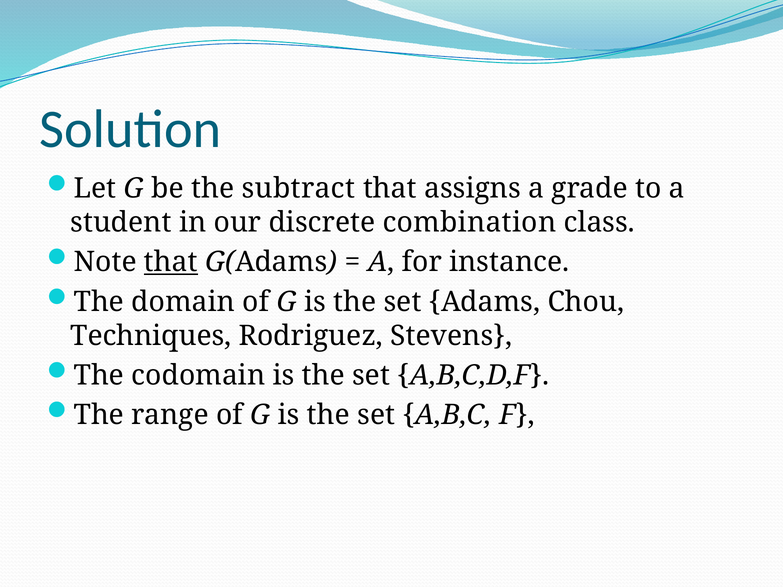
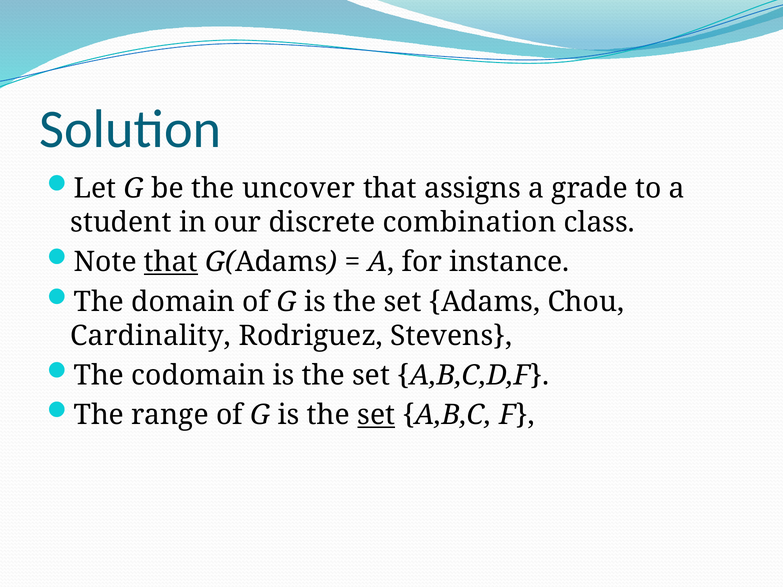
subtract: subtract -> uncover
Techniques: Techniques -> Cardinality
set at (376, 415) underline: none -> present
